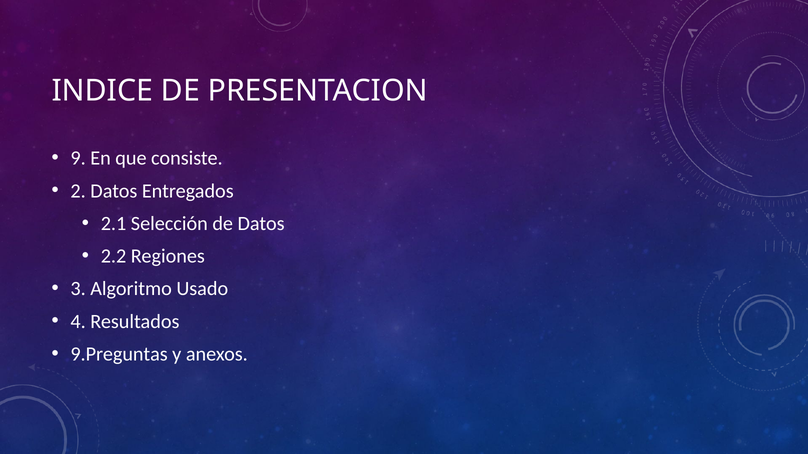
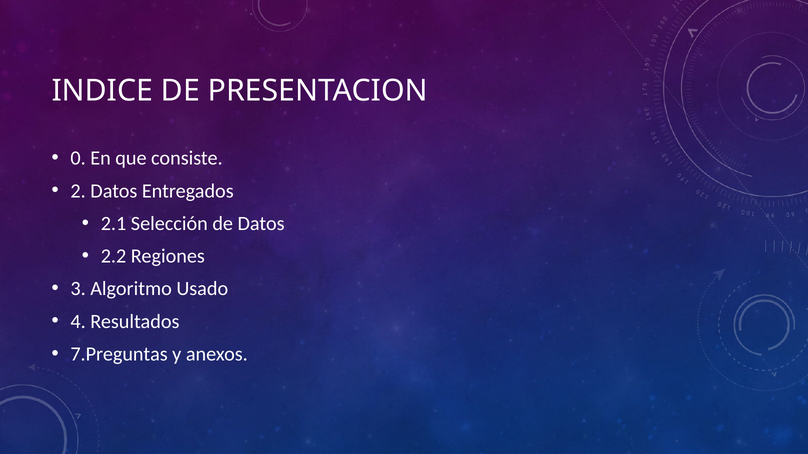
9: 9 -> 0
9.Preguntas: 9.Preguntas -> 7.Preguntas
